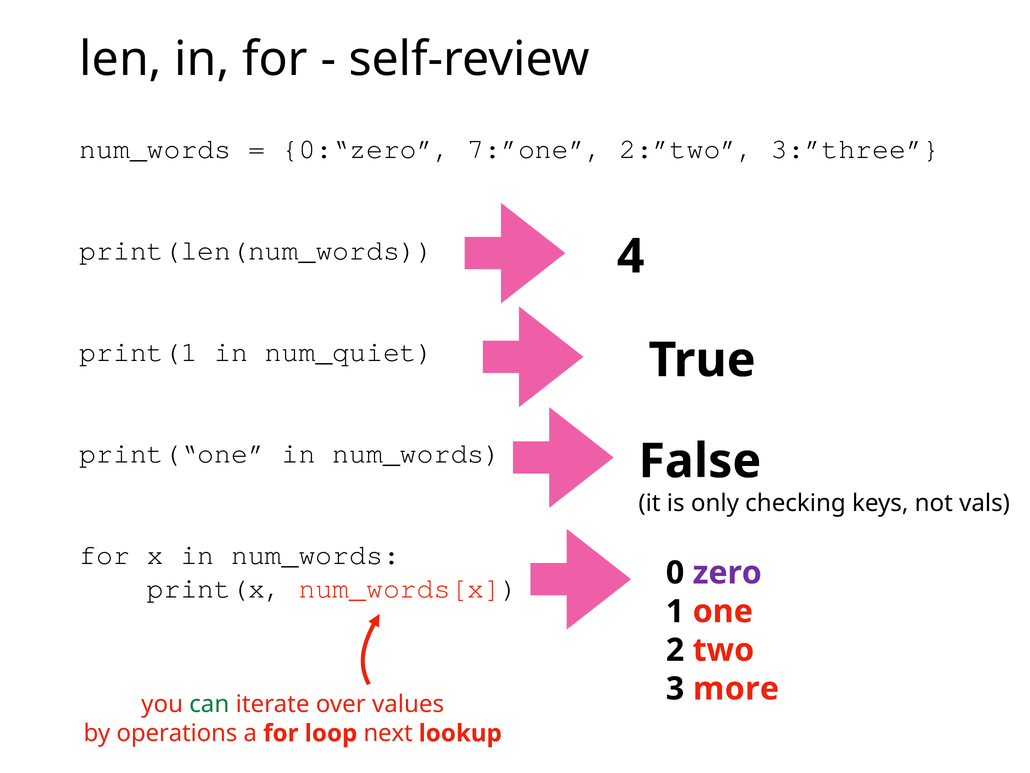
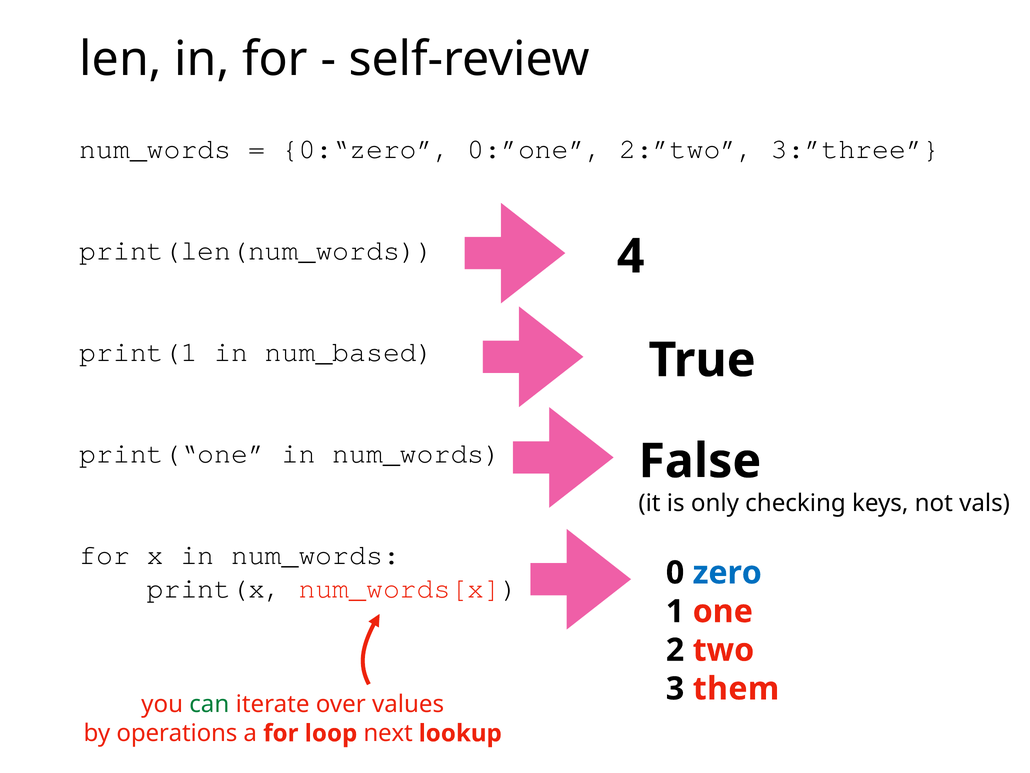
7:”one: 7:”one -> 0:”one
num_quiet: num_quiet -> num_based
zero colour: purple -> blue
more: more -> them
